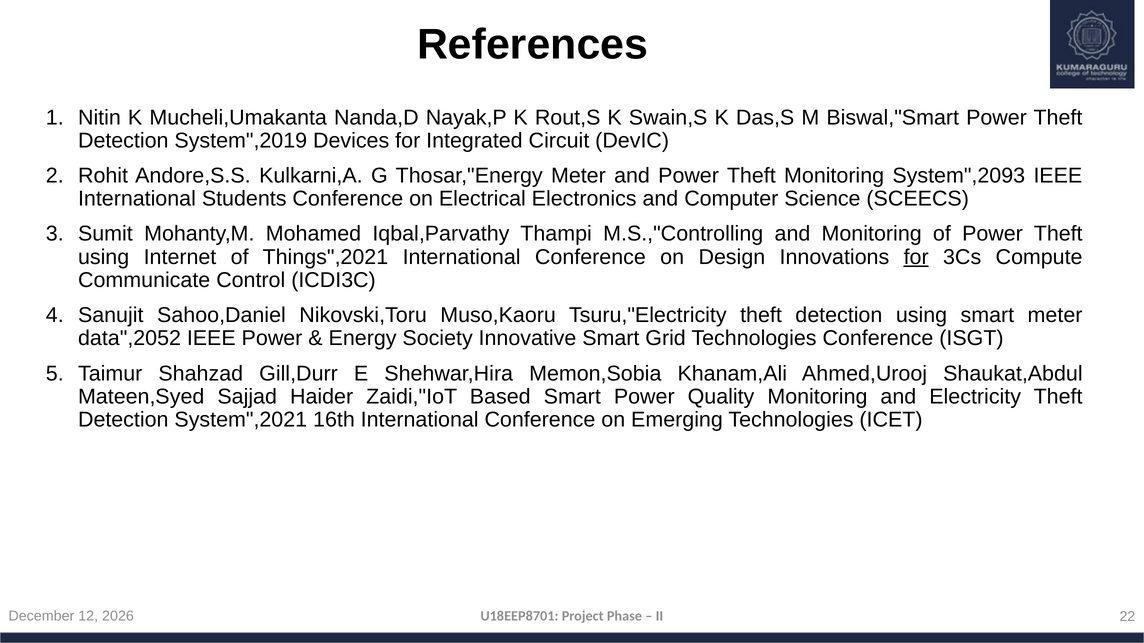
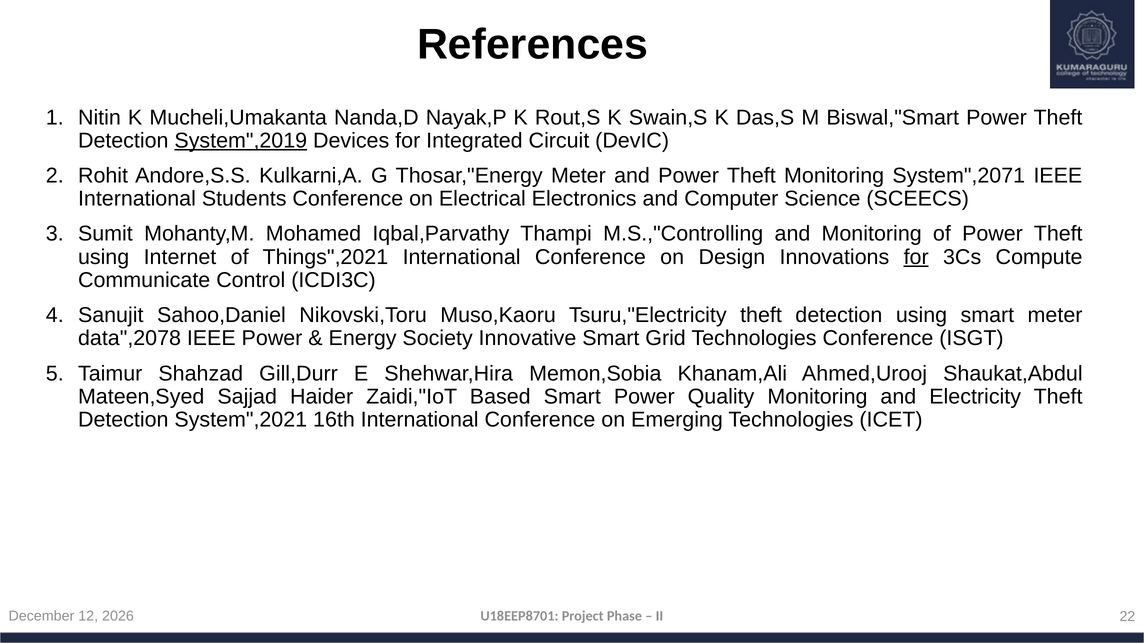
System",2019 underline: none -> present
System",2093: System",2093 -> System",2071
data",2052: data",2052 -> data",2078
